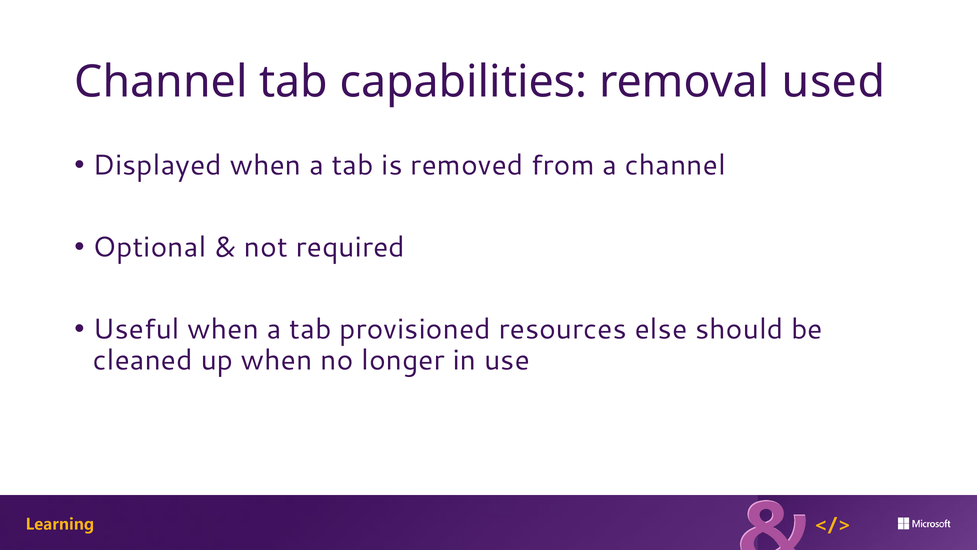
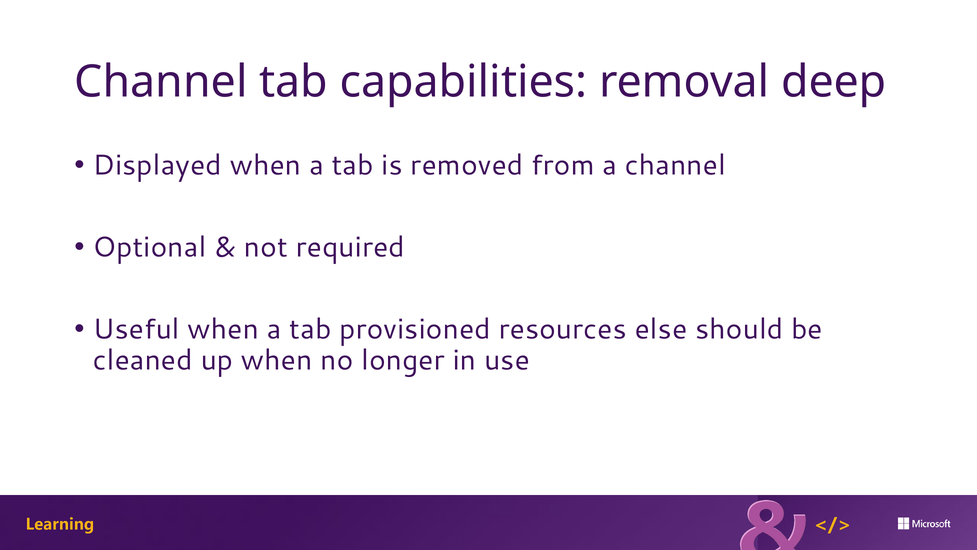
used: used -> deep
